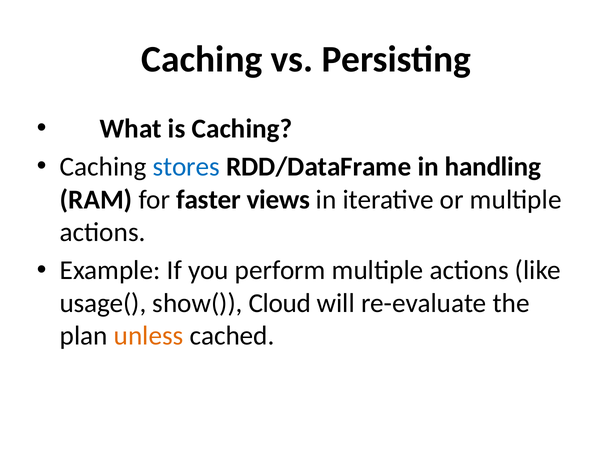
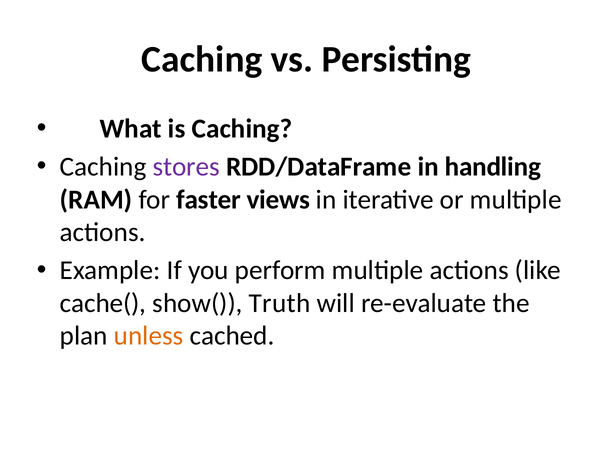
stores colour: blue -> purple
usage(: usage( -> cache(
Cloud: Cloud -> Truth
